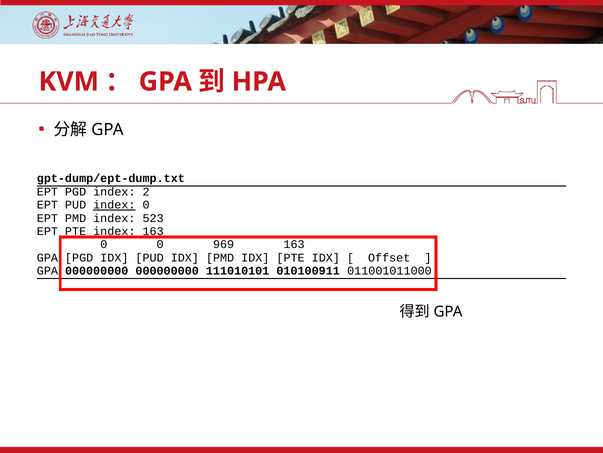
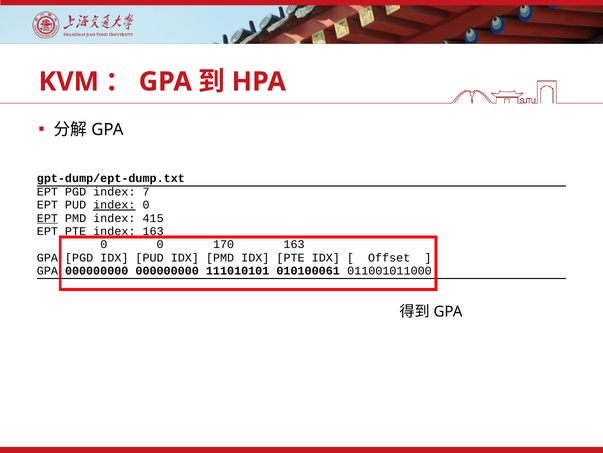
2: 2 -> 7
EPT at (47, 218) underline: none -> present
523: 523 -> 415
969: 969 -> 170
010100911: 010100911 -> 010100061
